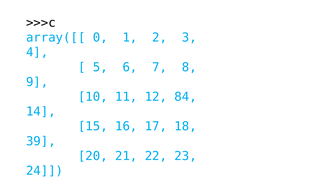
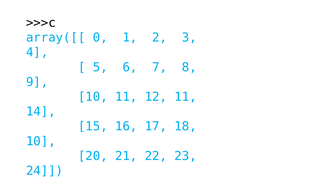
12 84: 84 -> 11
39 at (41, 141): 39 -> 10
